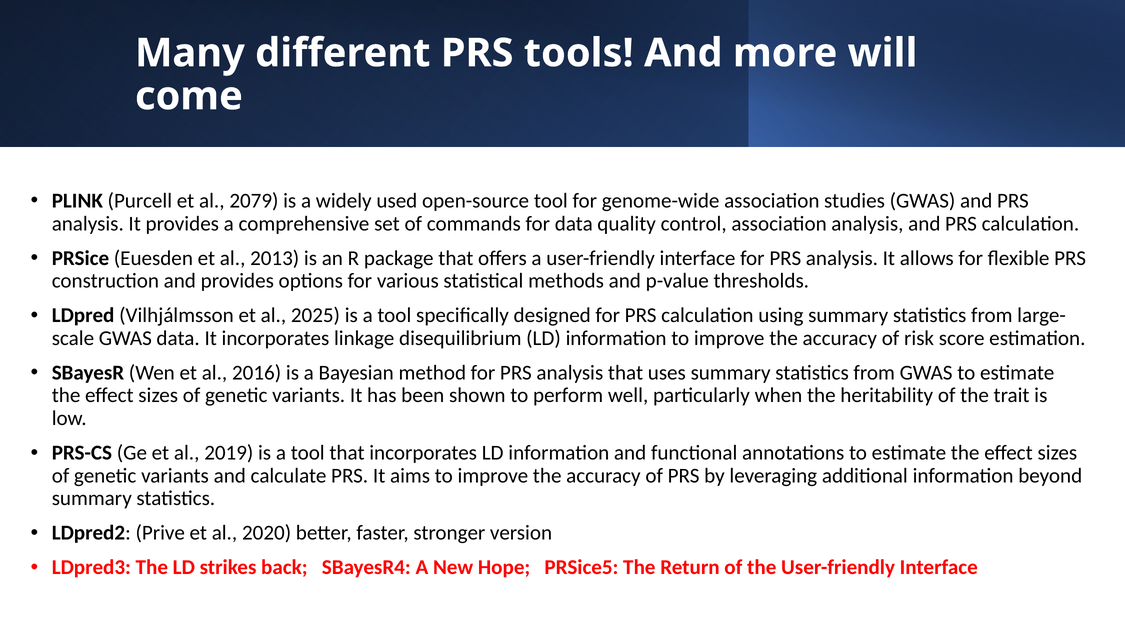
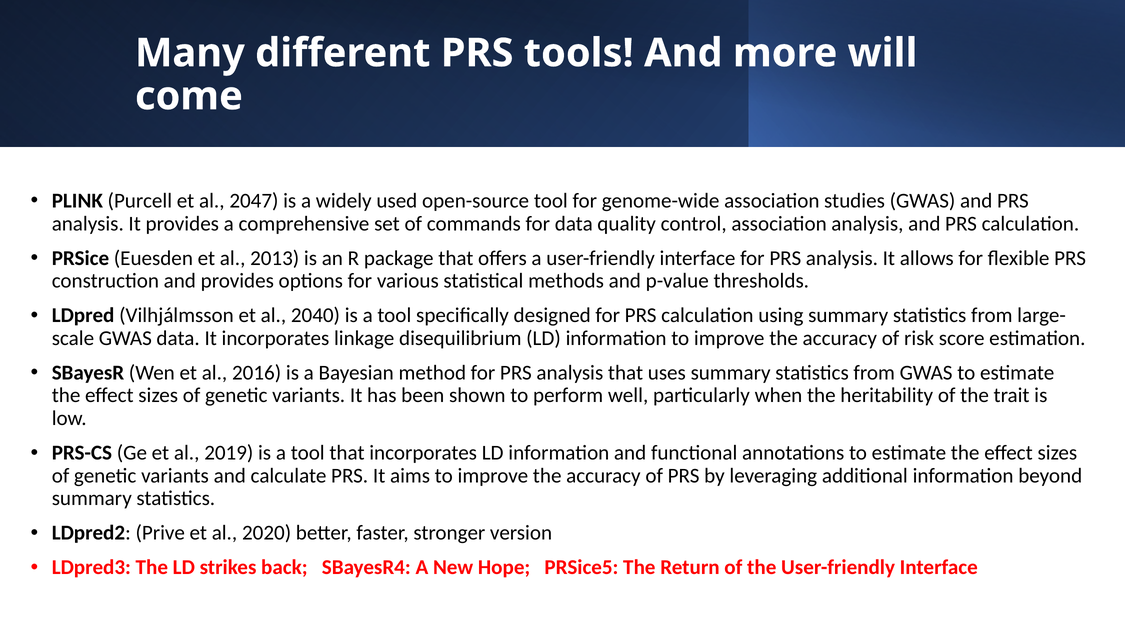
2079: 2079 -> 2047
2025: 2025 -> 2040
